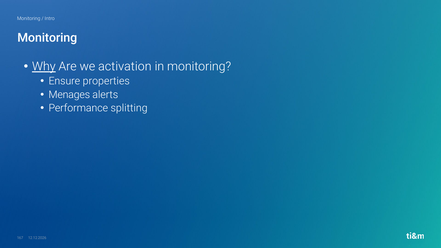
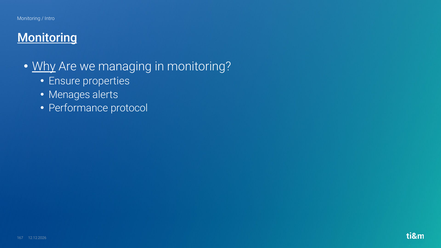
Monitoring at (47, 38) underline: none -> present
activation: activation -> managing
splitting: splitting -> protocol
